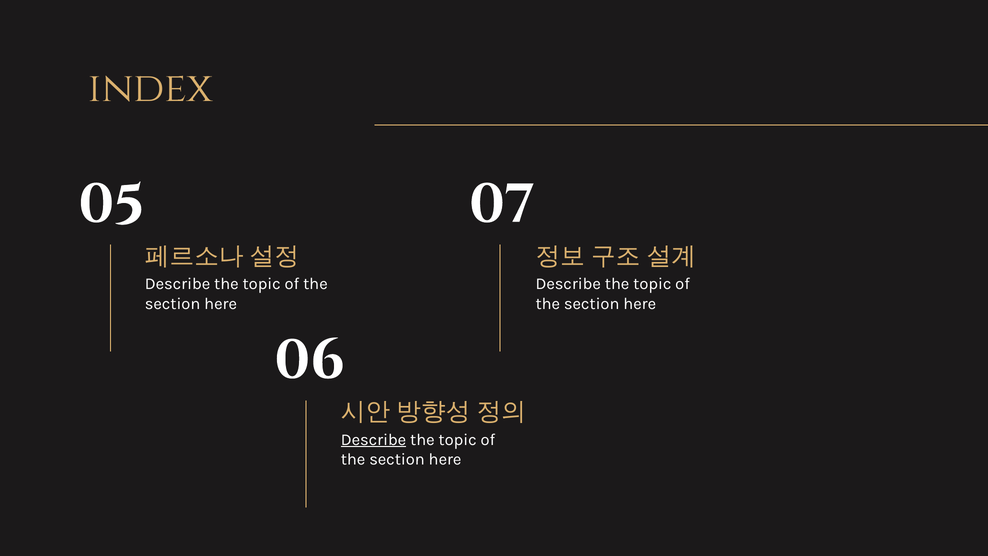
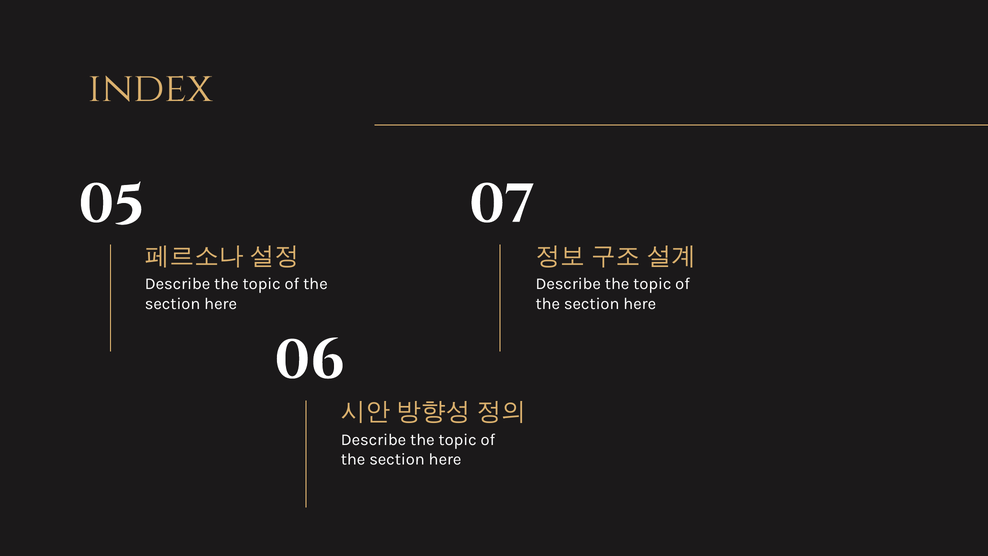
Describe at (374, 439) underline: present -> none
